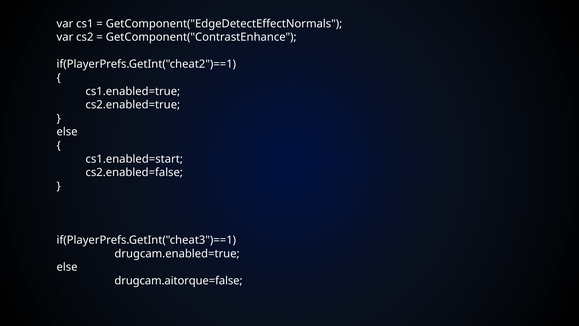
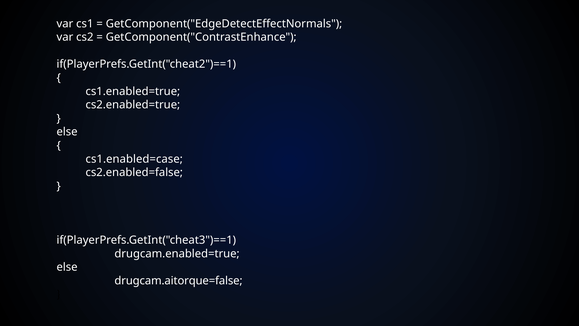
cs1.enabled=start: cs1.enabled=start -> cs1.enabled=case
